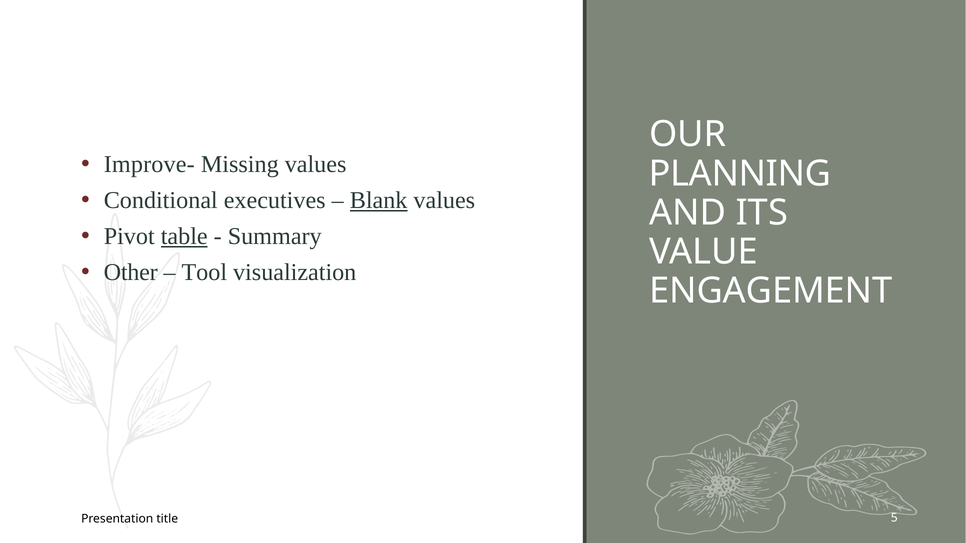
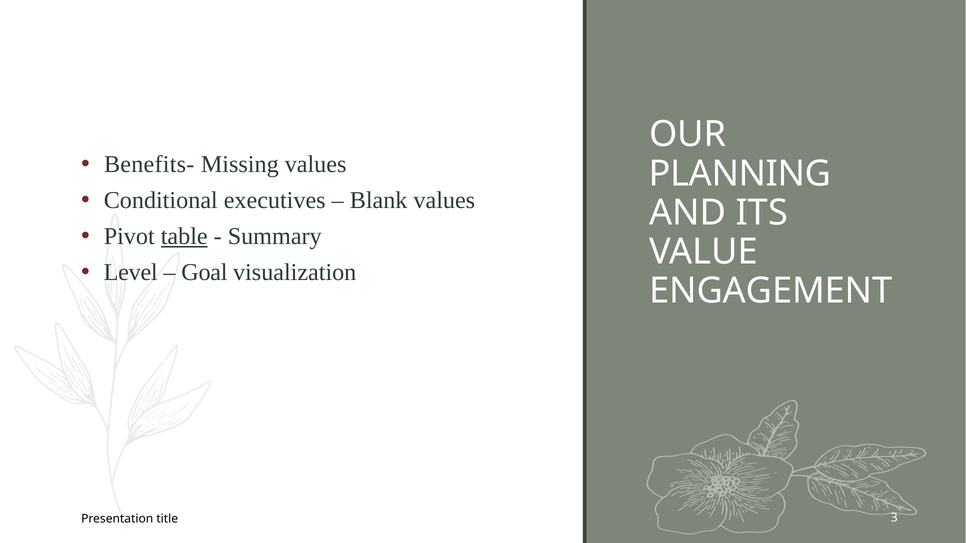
Improve-: Improve- -> Benefits-
Blank underline: present -> none
Other: Other -> Level
Tool: Tool -> Goal
5: 5 -> 3
